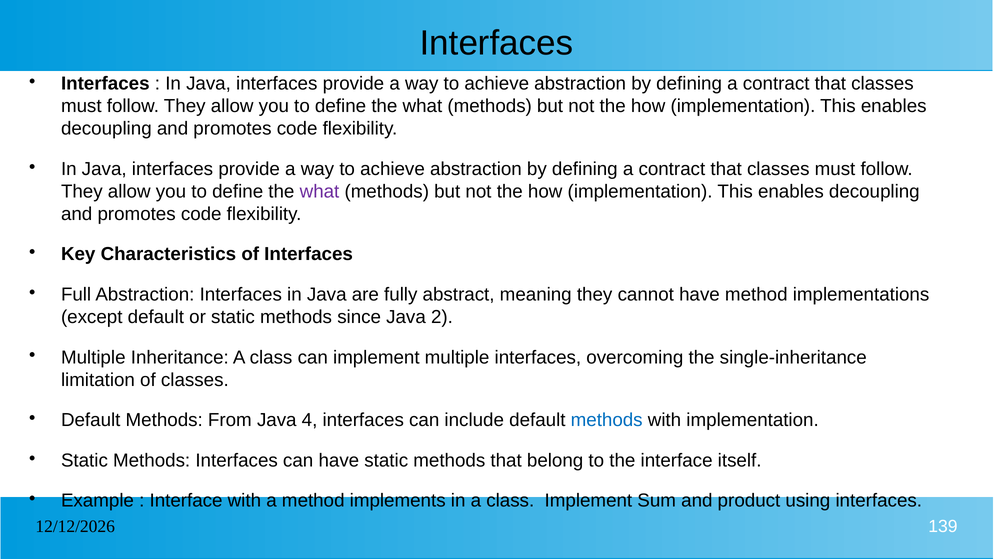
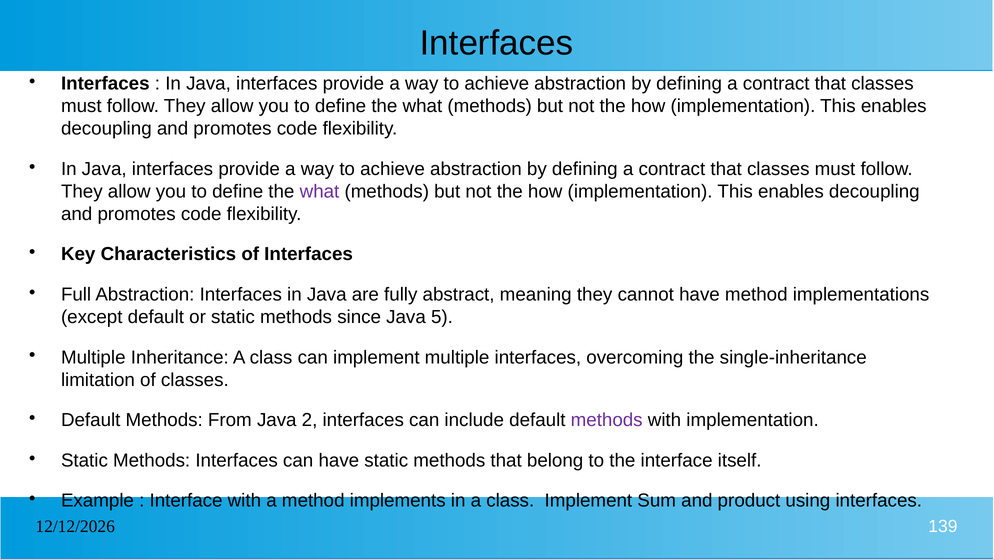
2: 2 -> 5
4: 4 -> 2
methods at (607, 420) colour: blue -> purple
